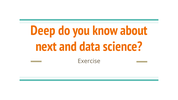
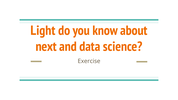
Deep: Deep -> Light
